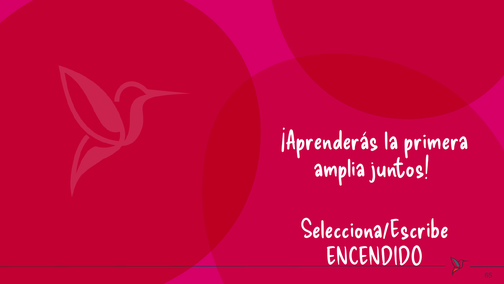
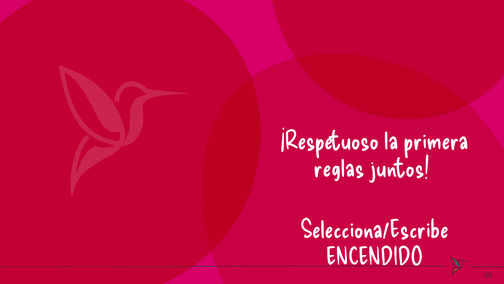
¡Aprenderás: ¡Aprenderás -> ¡Respetuoso
amplia: amplia -> reglas
